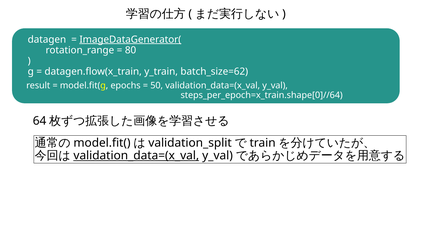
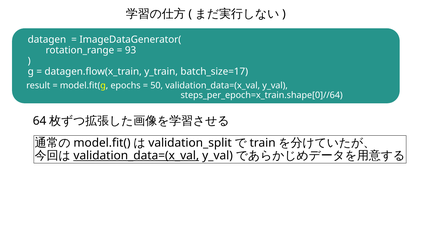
ImageDataGenerator( underline: present -> none
80: 80 -> 93
batch_size=62: batch_size=62 -> batch_size=17
